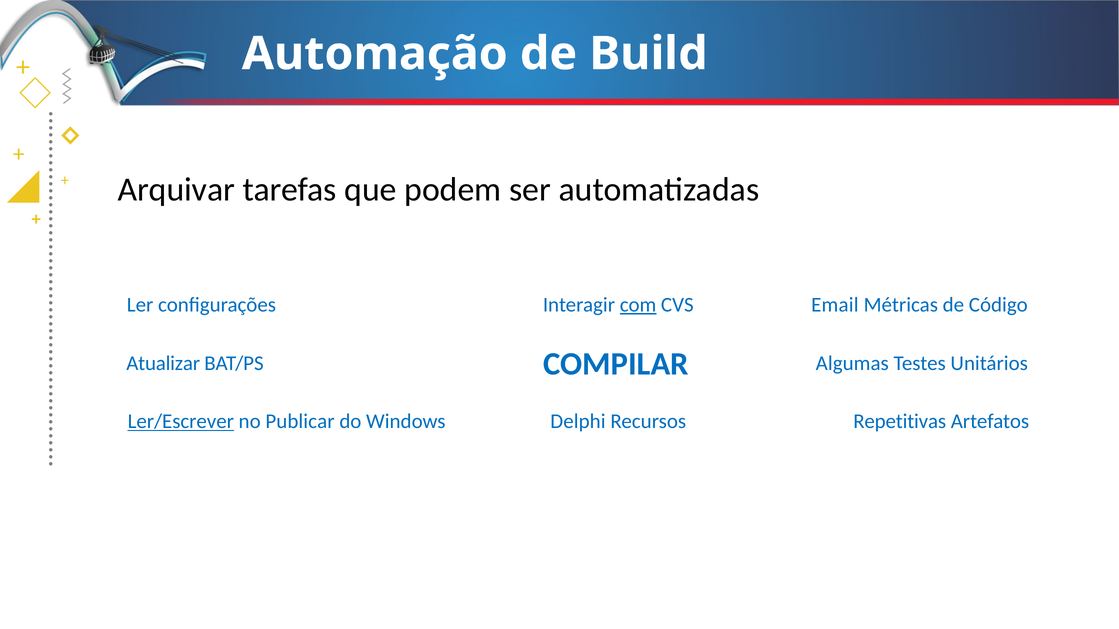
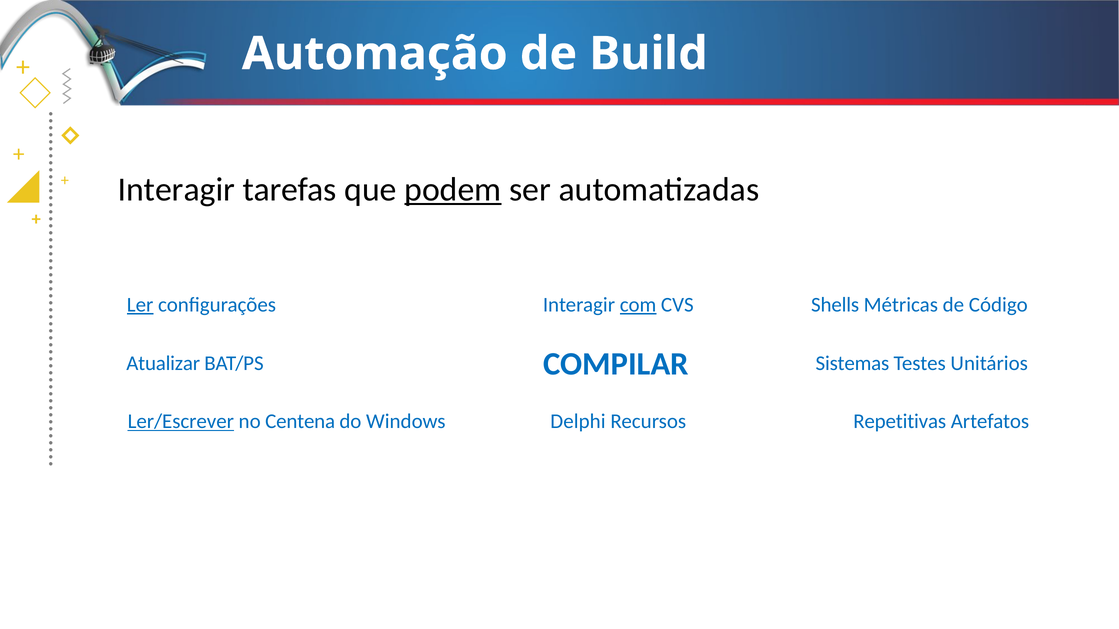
Arquivar at (176, 190): Arquivar -> Interagir
podem underline: none -> present
Ler underline: none -> present
Email: Email -> Shells
Algumas: Algumas -> Sistemas
Publicar: Publicar -> Centena
